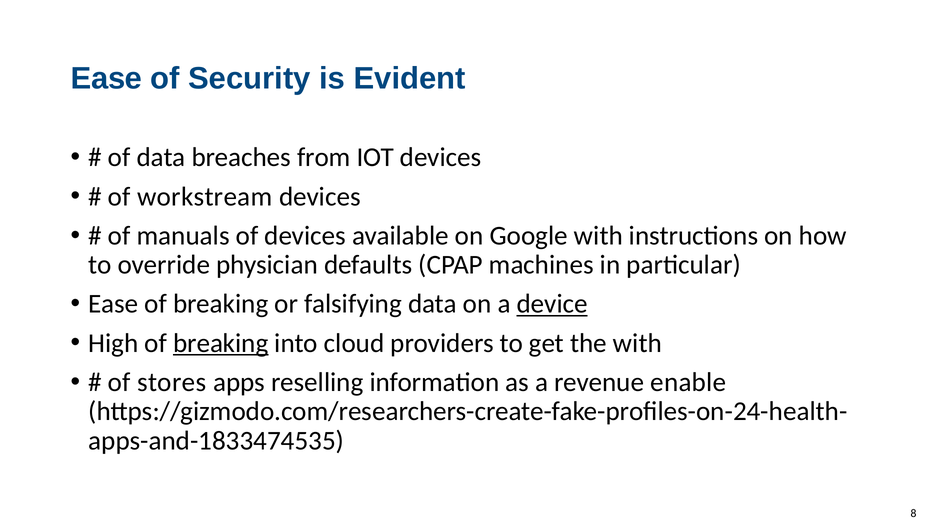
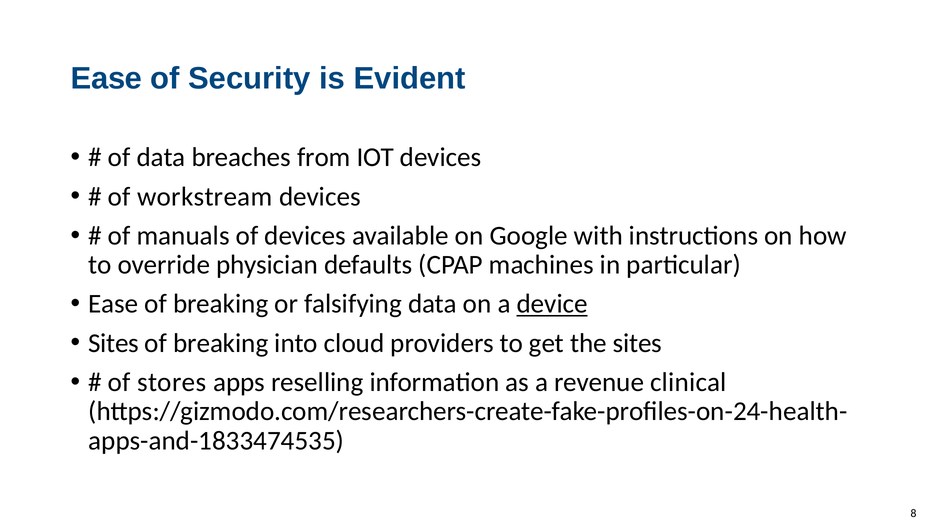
High at (113, 343): High -> Sites
breaking at (221, 343) underline: present -> none
the with: with -> sites
enable: enable -> clinical
